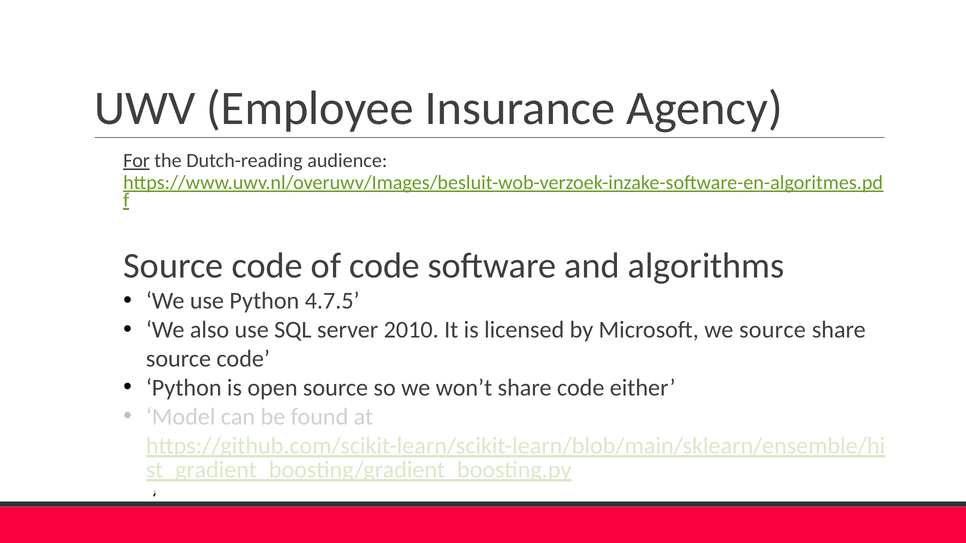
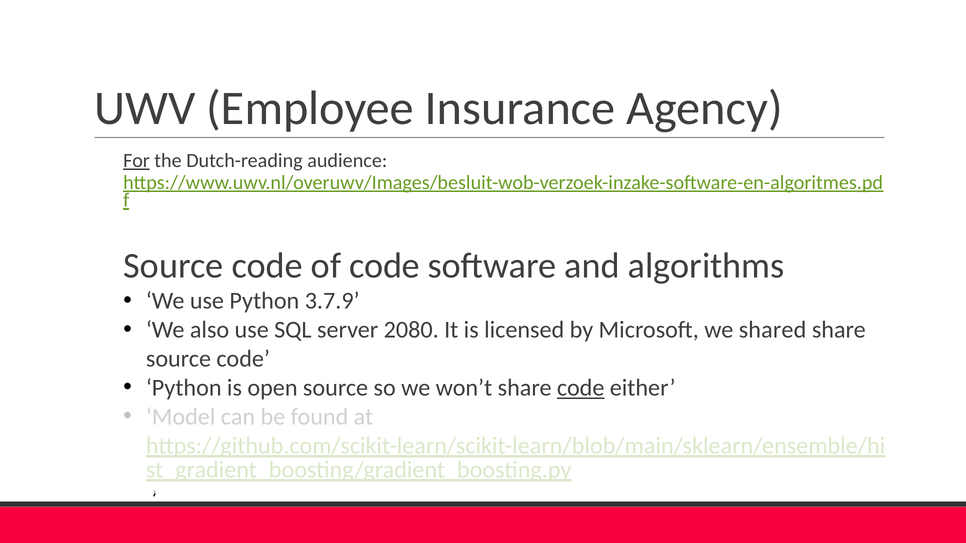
4.7.5: 4.7.5 -> 3.7.9
2010: 2010 -> 2080
we source: source -> shared
code at (581, 388) underline: none -> present
